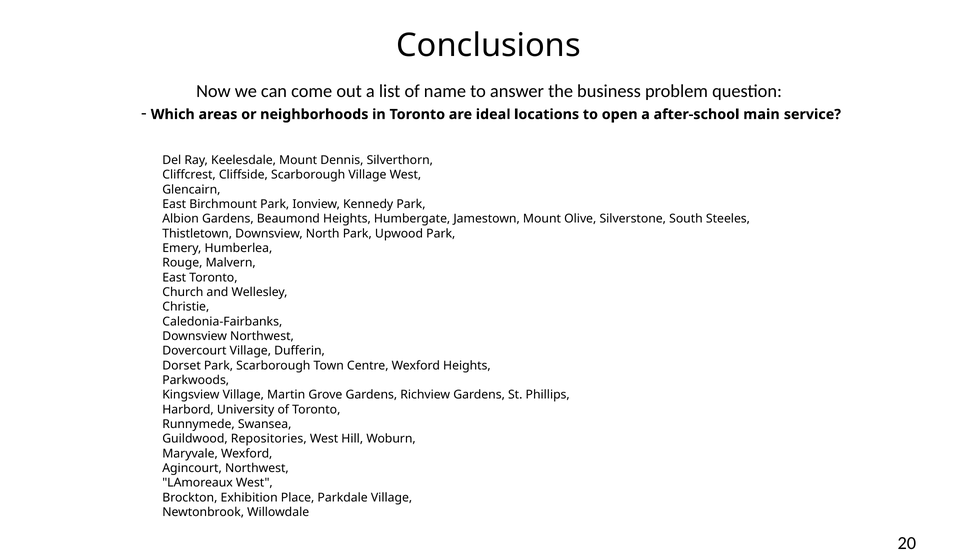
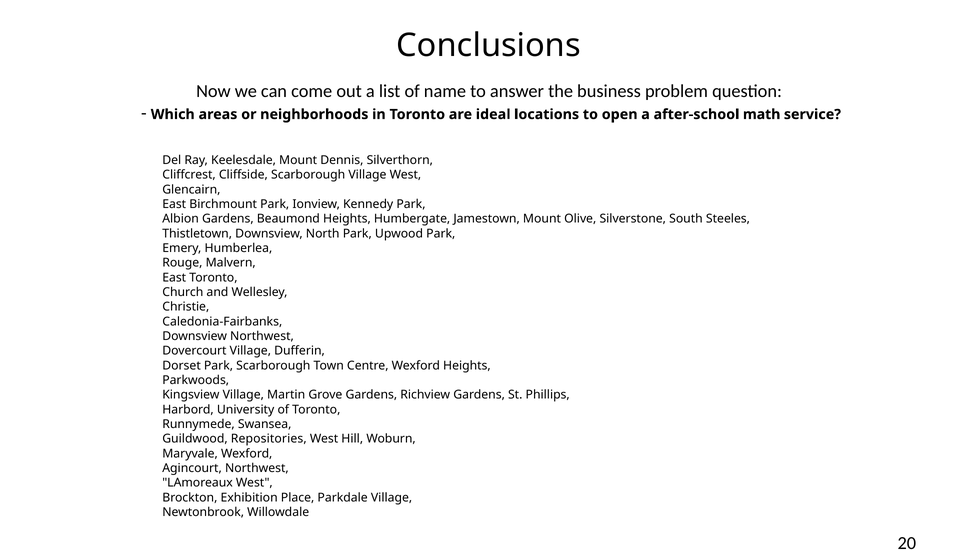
main: main -> math
